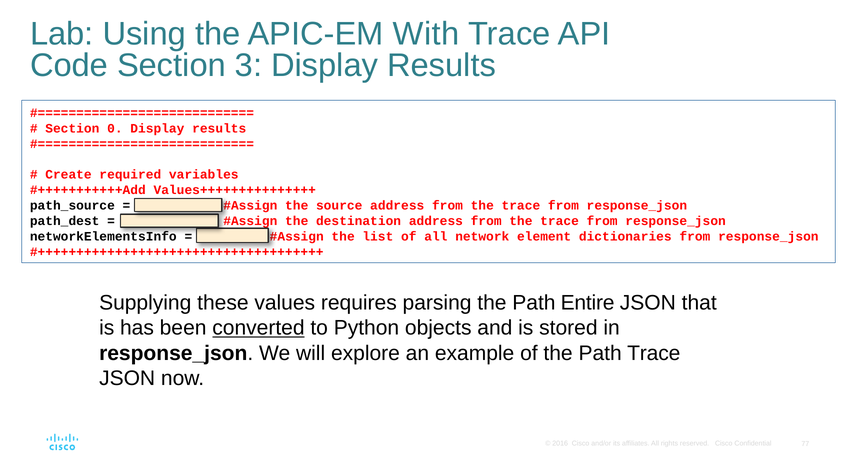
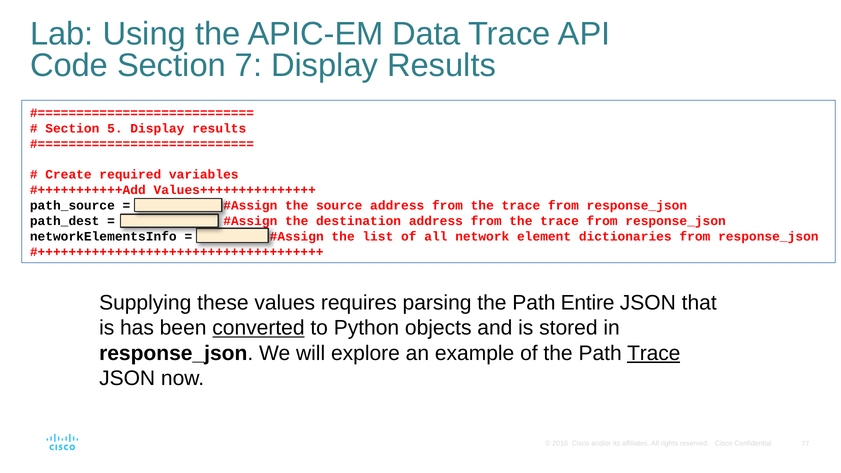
With: With -> Data
3: 3 -> 7
0: 0 -> 5
Trace at (654, 353) underline: none -> present
